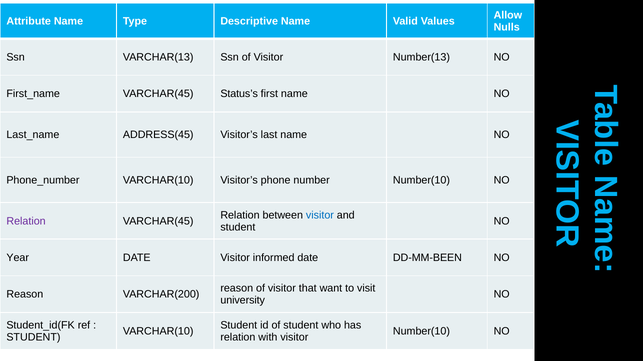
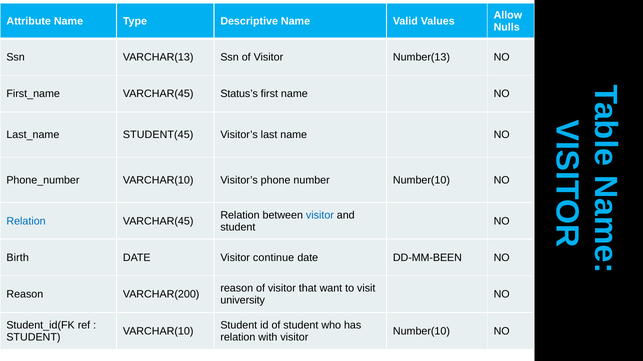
ADDRESS(45: ADDRESS(45 -> STUDENT(45
Relation at (26, 221) colour: purple -> blue
Year: Year -> Birth
informed: informed -> continue
